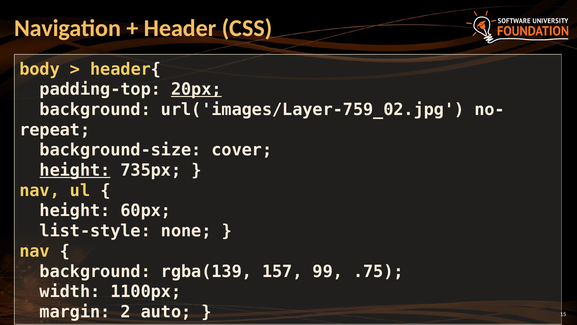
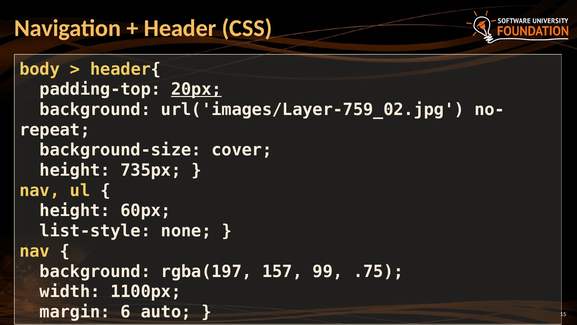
height at (75, 170) underline: present -> none
rgba(139: rgba(139 -> rgba(197
2: 2 -> 6
